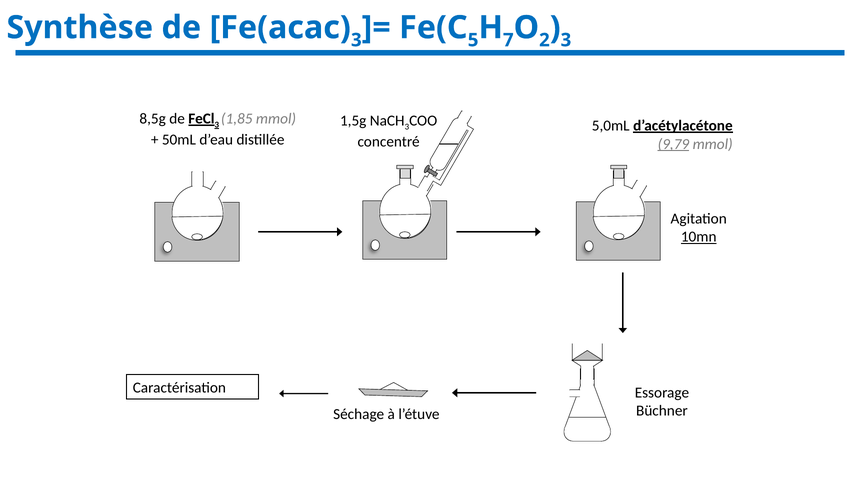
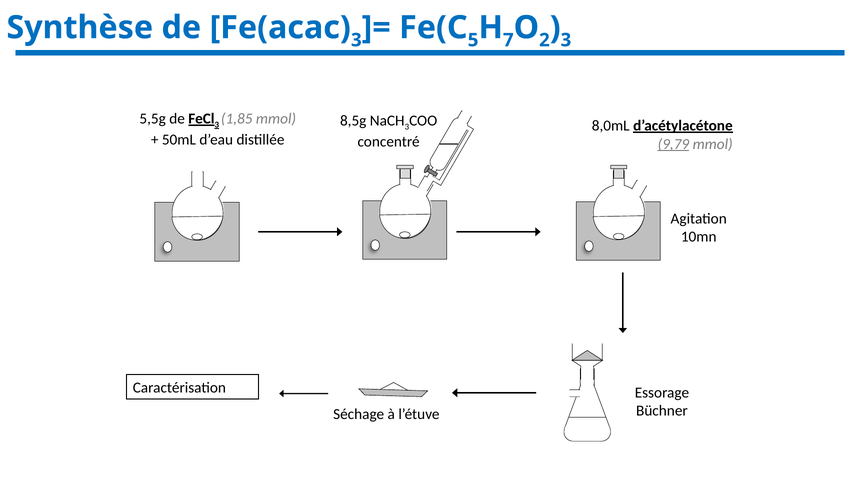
8,5g: 8,5g -> 5,5g
1,5g: 1,5g -> 8,5g
5,0mL: 5,0mL -> 8,0mL
10mn underline: present -> none
